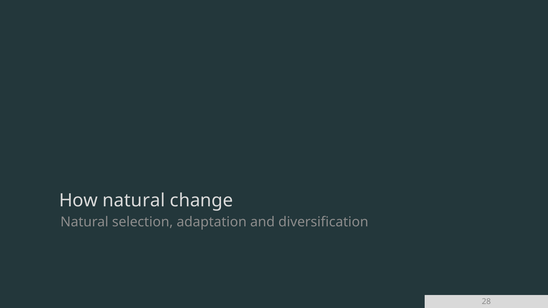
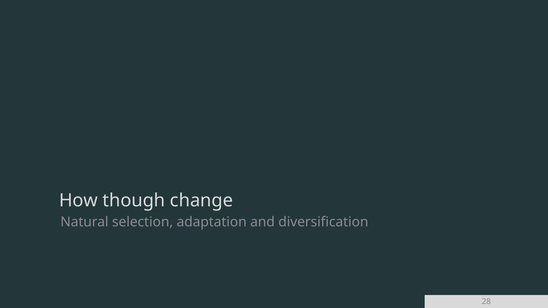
How natural: natural -> though
